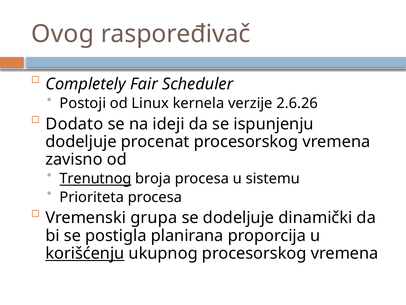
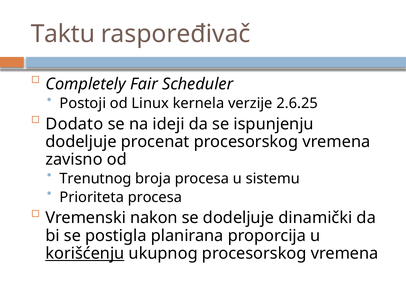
Ovog: Ovog -> Taktu
2.6.26: 2.6.26 -> 2.6.25
Trenutnog underline: present -> none
grupa: grupa -> nakon
